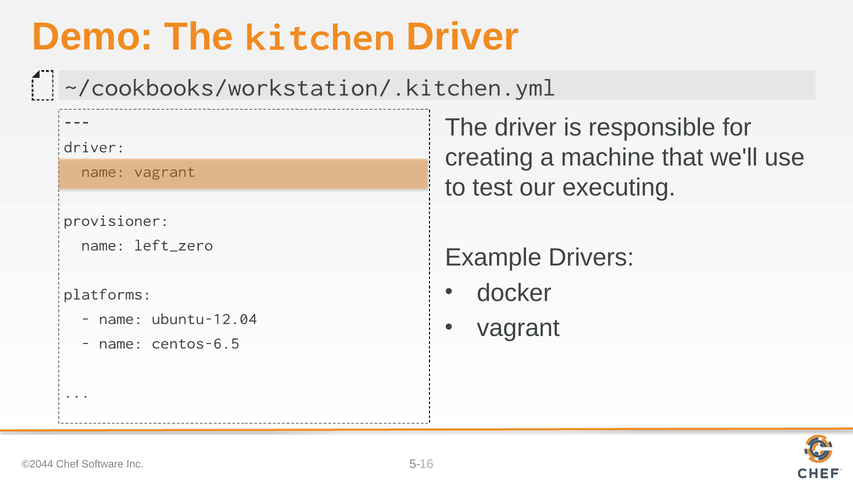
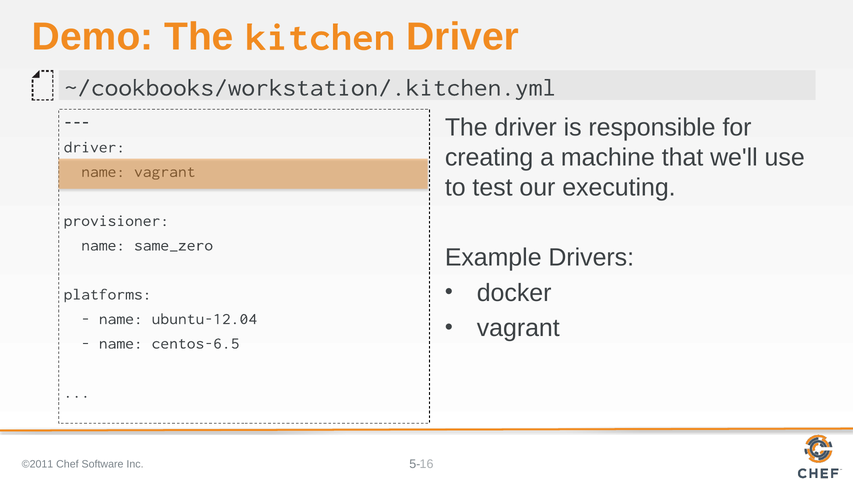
left_zero: left_zero -> same_zero
©2044: ©2044 -> ©2011
